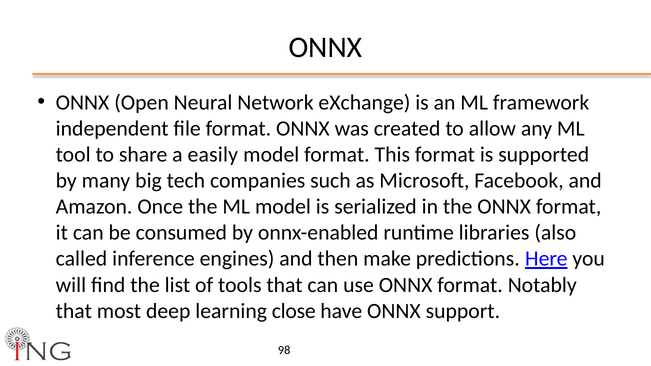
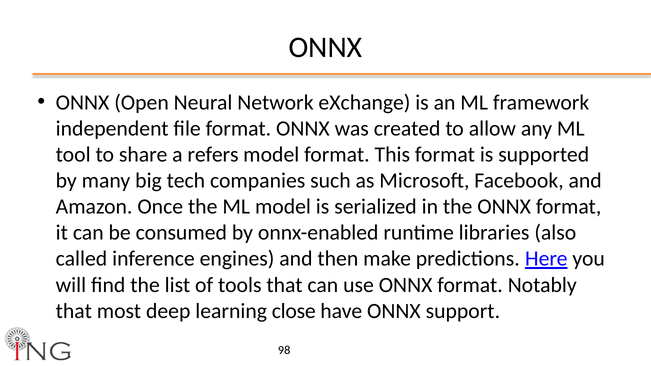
easily: easily -> refers
